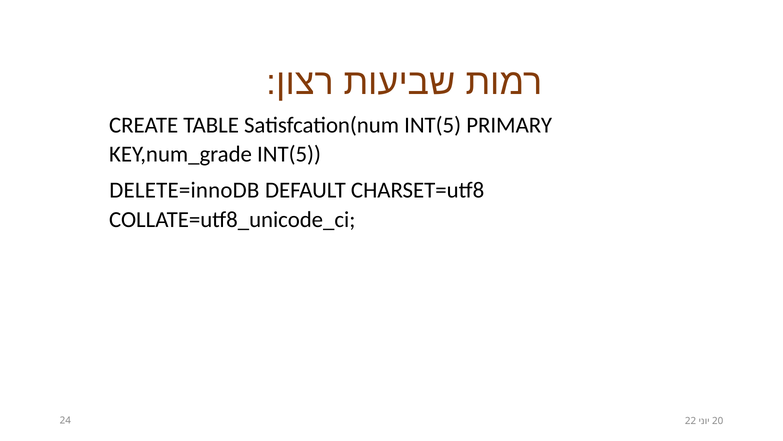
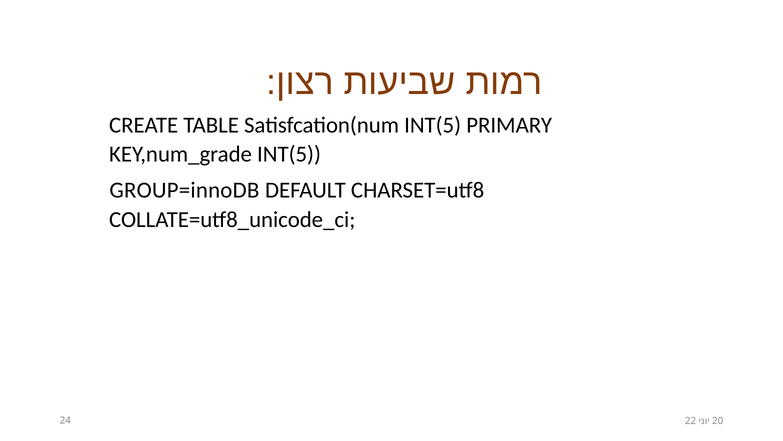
DELETE=innoDB: DELETE=innoDB -> GROUP=innoDB
